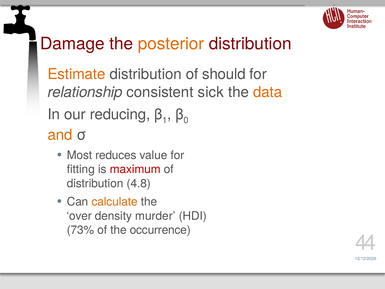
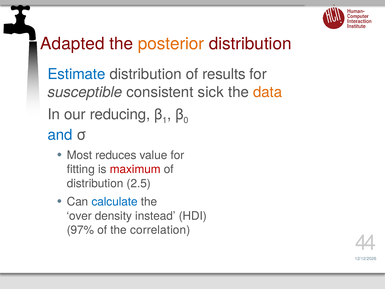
Damage: Damage -> Adapted
Estimate colour: orange -> blue
should: should -> results
relationship: relationship -> susceptible
and colour: orange -> blue
4.8: 4.8 -> 2.5
calculate colour: orange -> blue
murder: murder -> instead
73%: 73% -> 97%
occurrence: occurrence -> correlation
